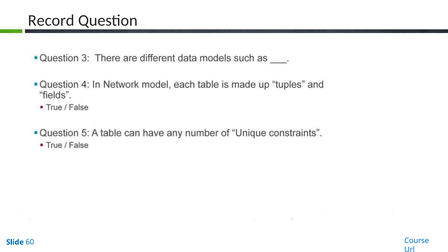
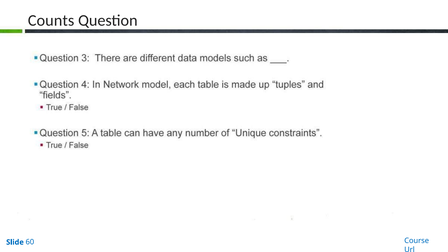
Record: Record -> Counts
